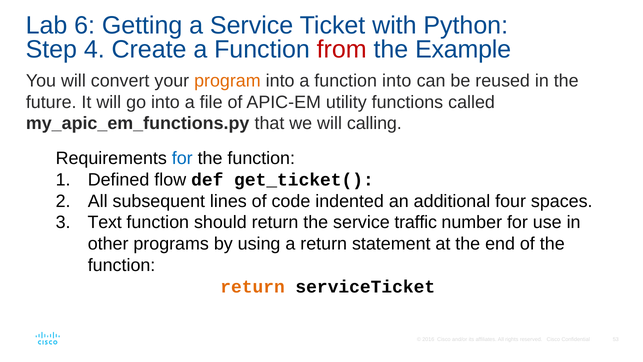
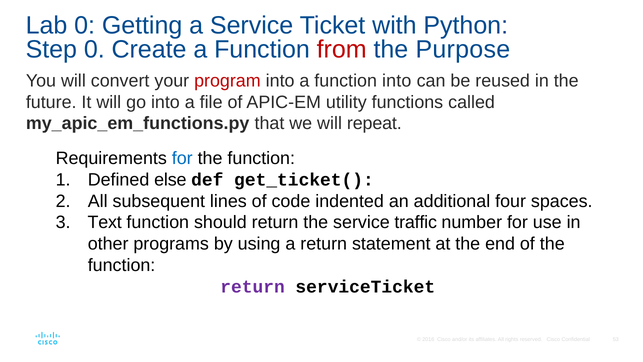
Lab 6: 6 -> 0
Step 4: 4 -> 0
Example: Example -> Purpose
program colour: orange -> red
calling: calling -> repeat
flow: flow -> else
return at (253, 287) colour: orange -> purple
